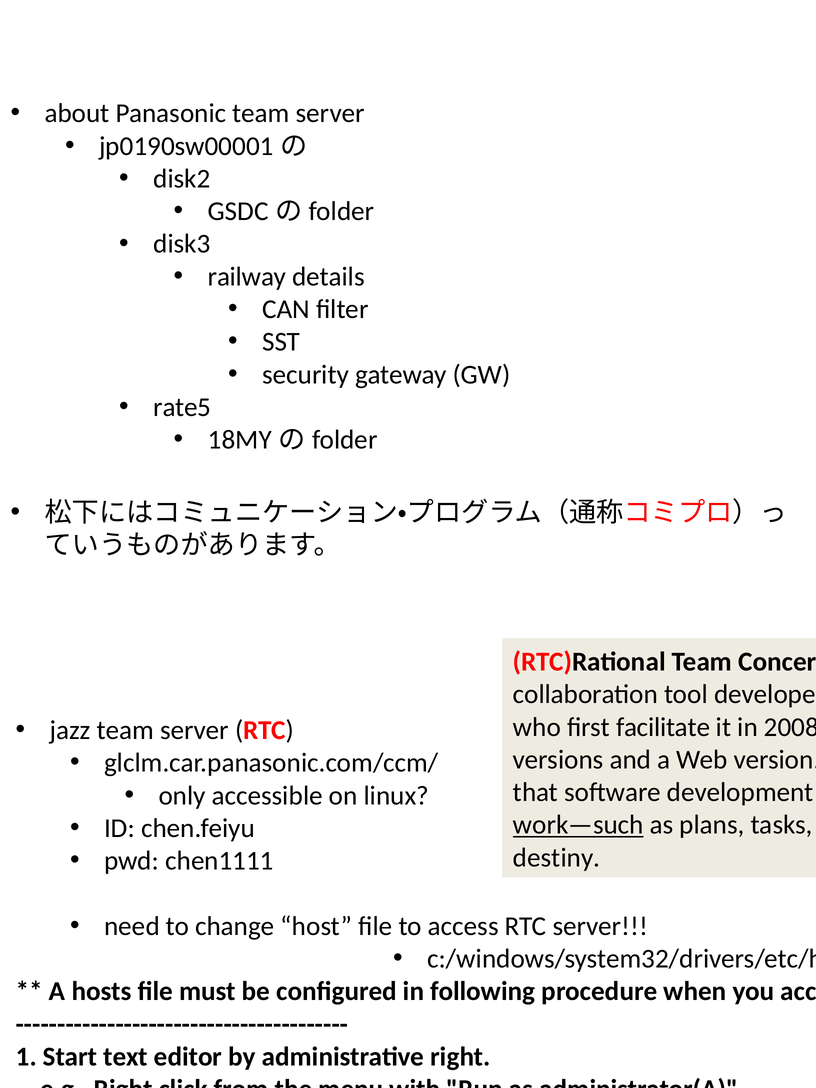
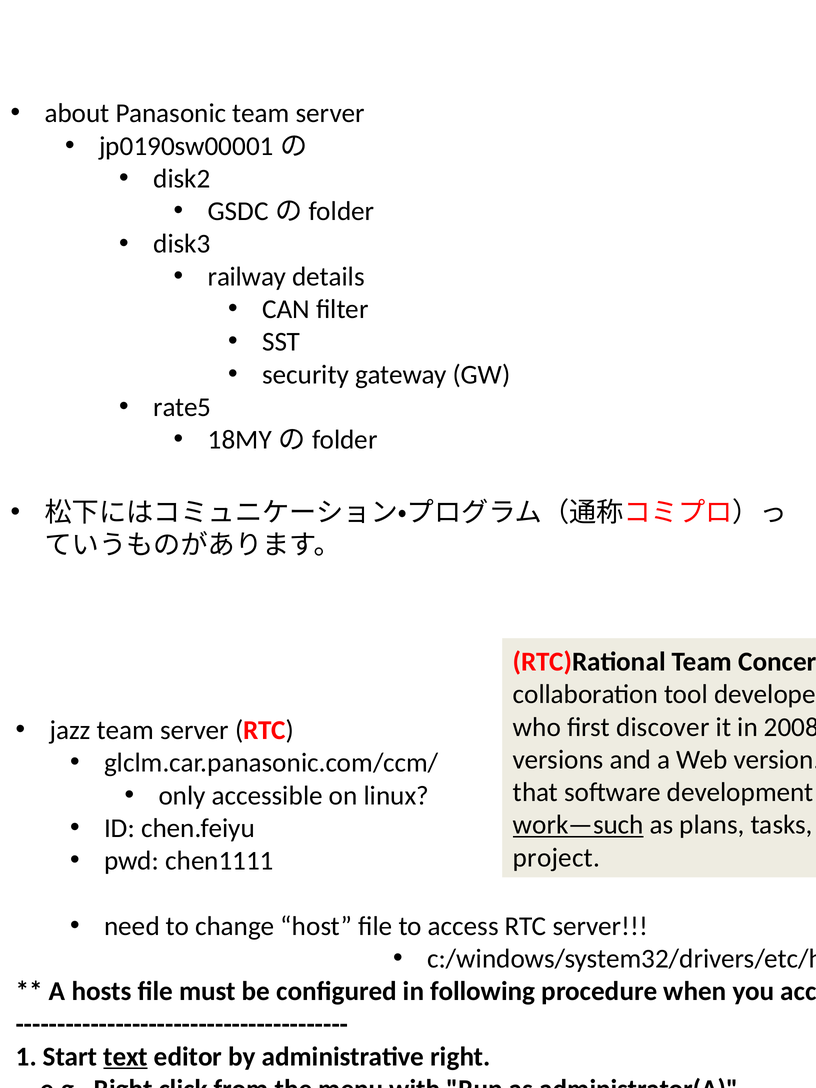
facilitate: facilitate -> discover
destiny: destiny -> project
text underline: none -> present
